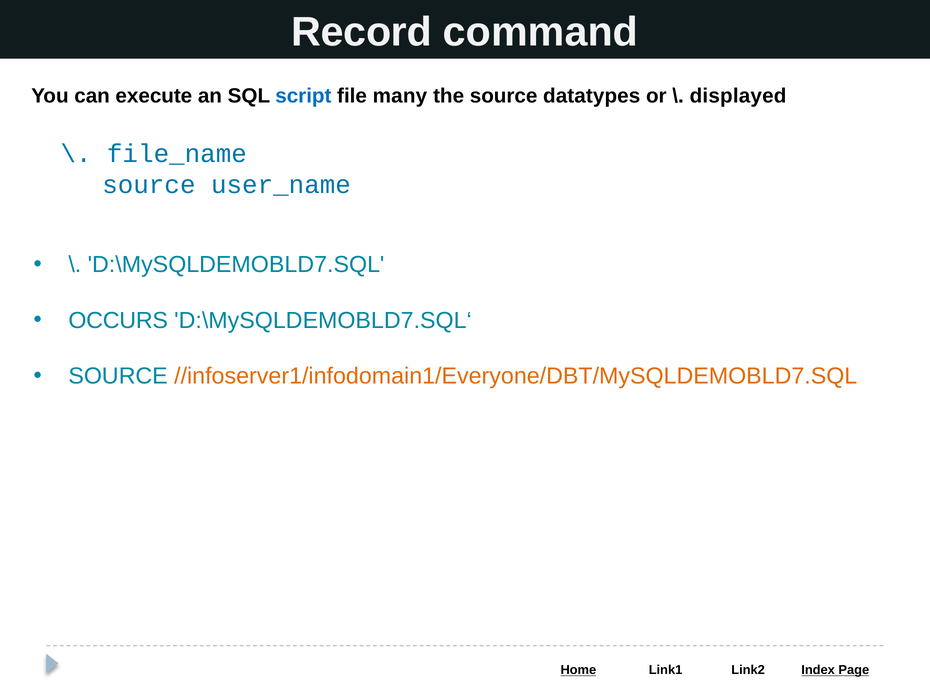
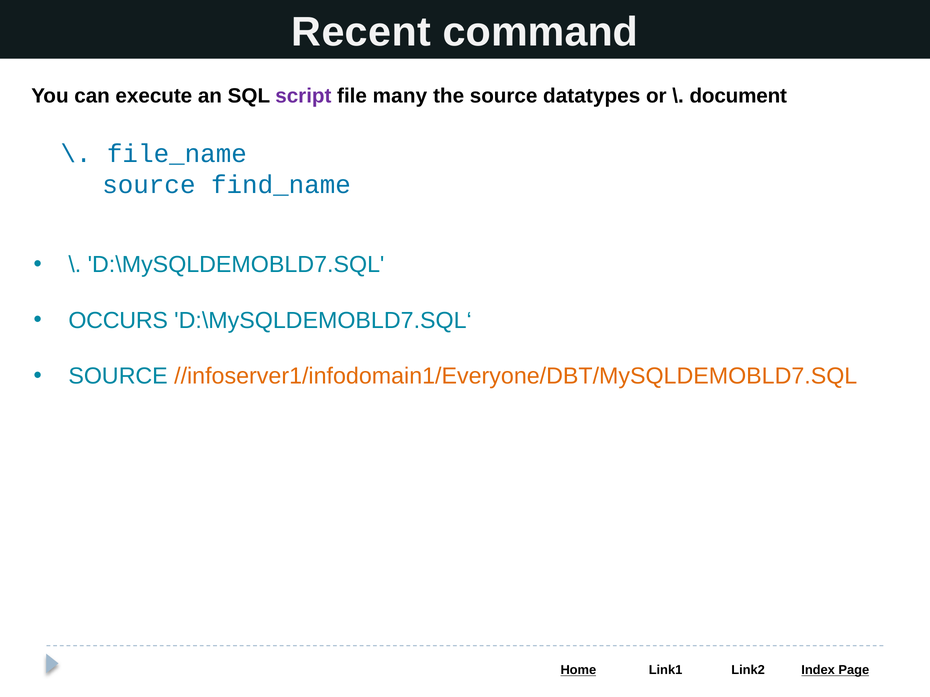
Record: Record -> Recent
script colour: blue -> purple
displayed: displayed -> document
user_name: user_name -> find_name
